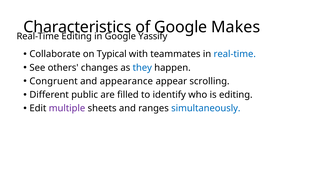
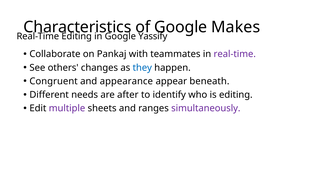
Typical: Typical -> Pankaj
real-time at (235, 54) colour: blue -> purple
scrolling: scrolling -> beneath
public: public -> needs
filled: filled -> after
simultaneously colour: blue -> purple
